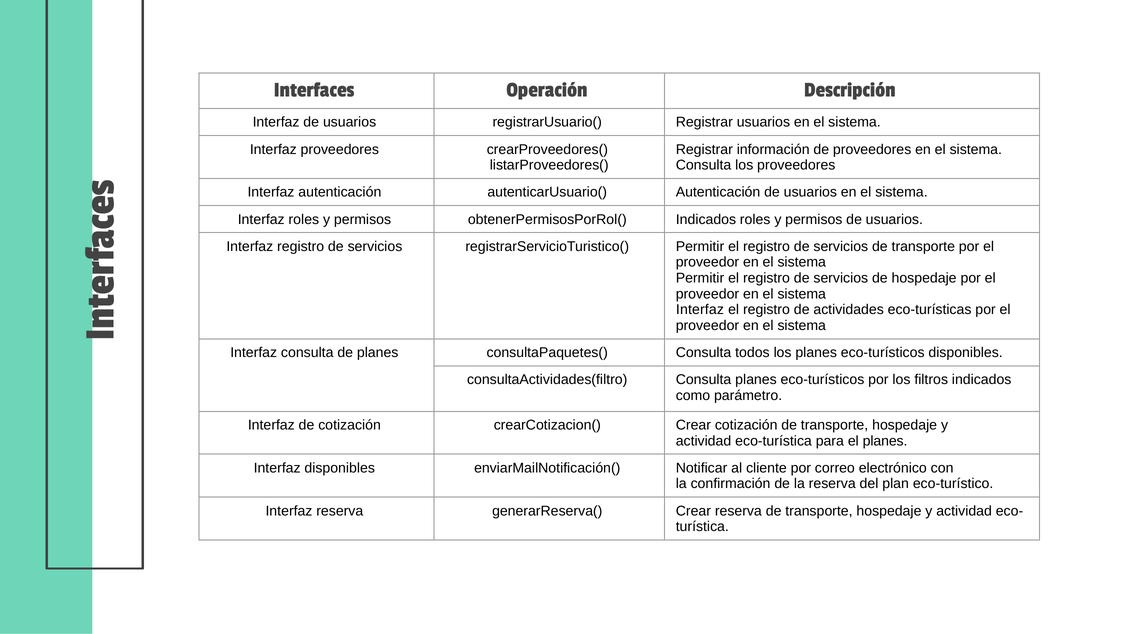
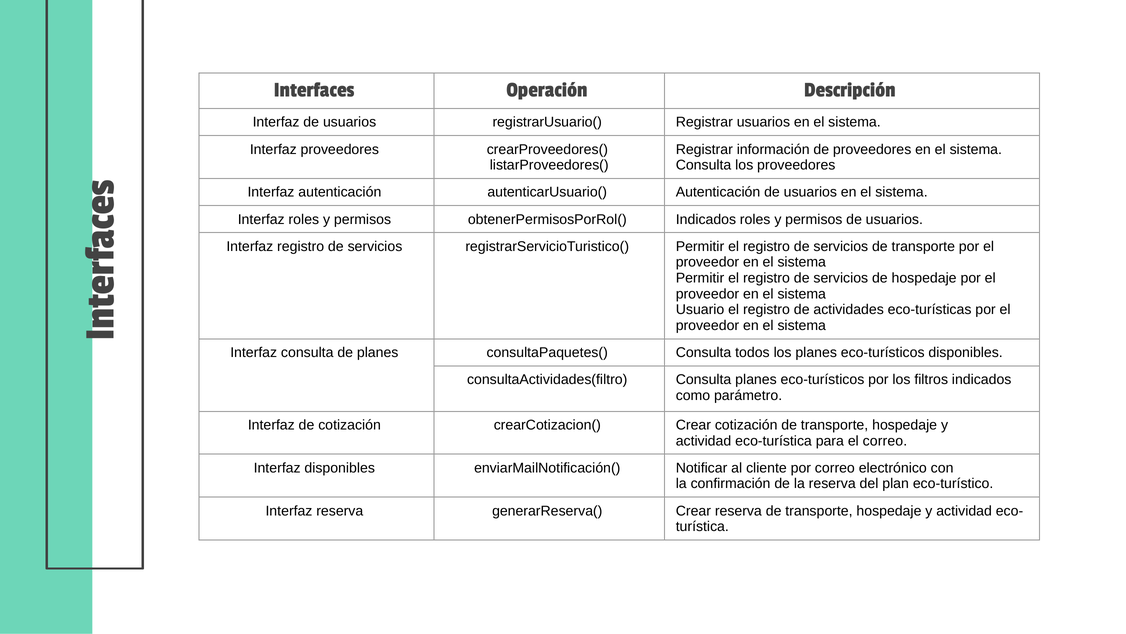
Interfaz at (700, 309): Interfaz -> Usuario
el planes: planes -> correo
